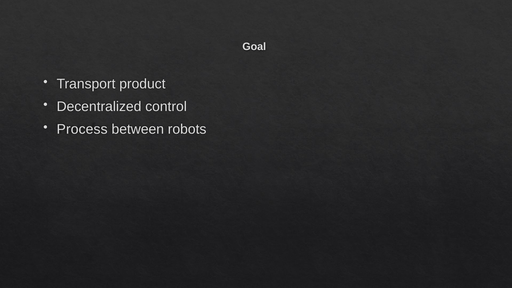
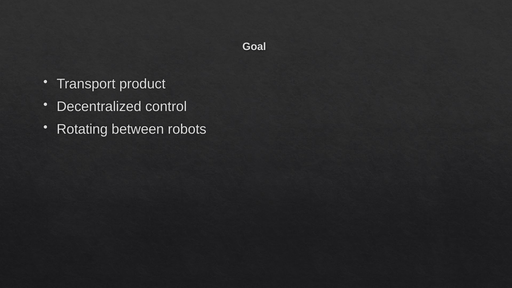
Process: Process -> Rotating
